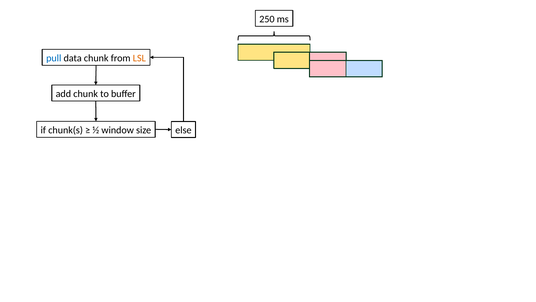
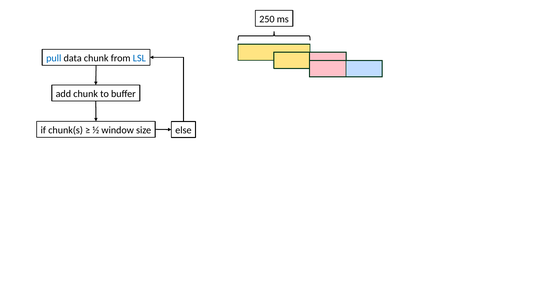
LSL colour: orange -> blue
